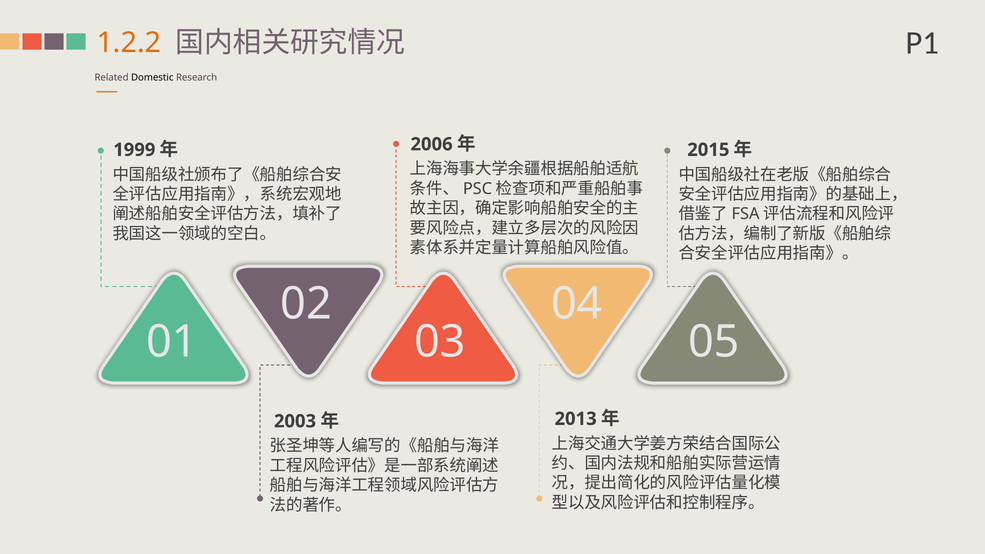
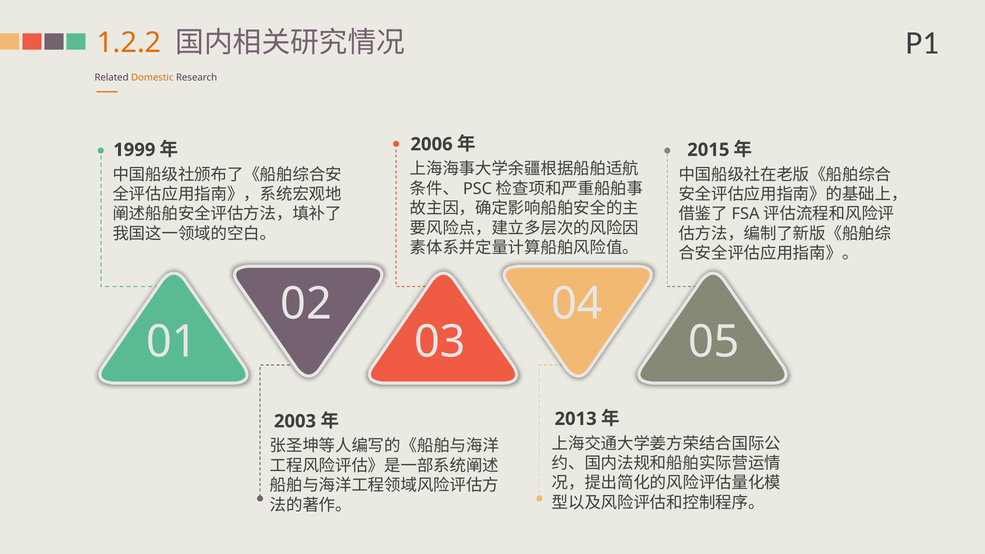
Domestic colour: black -> orange
